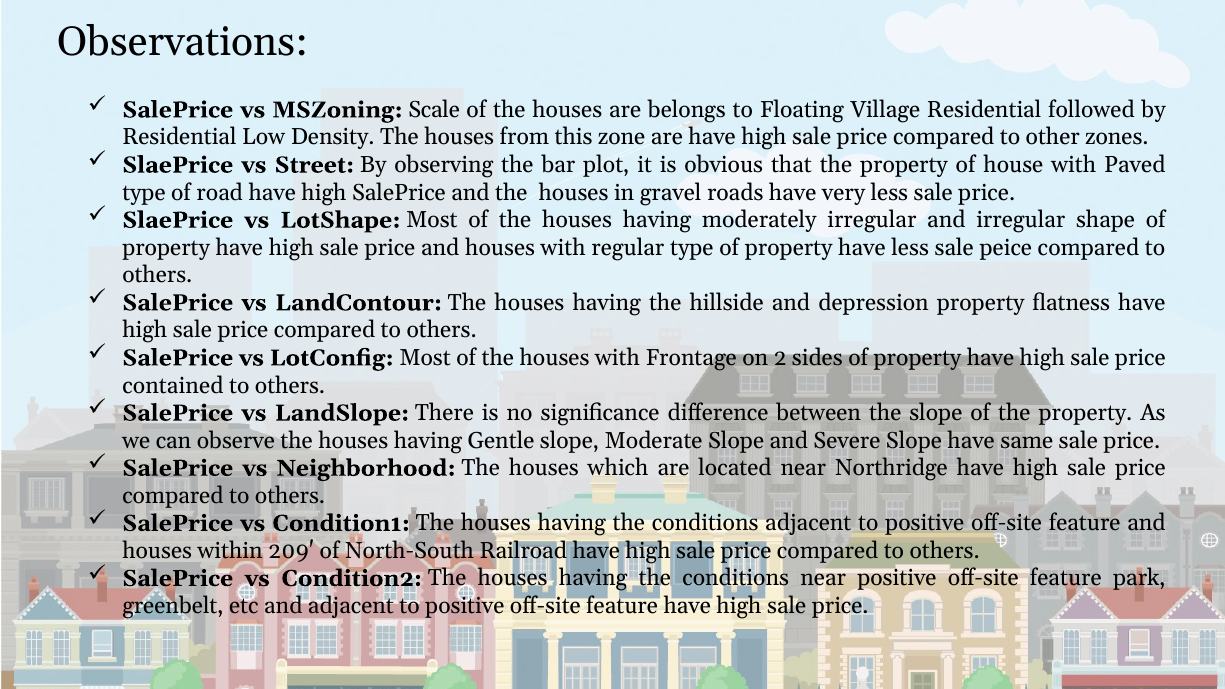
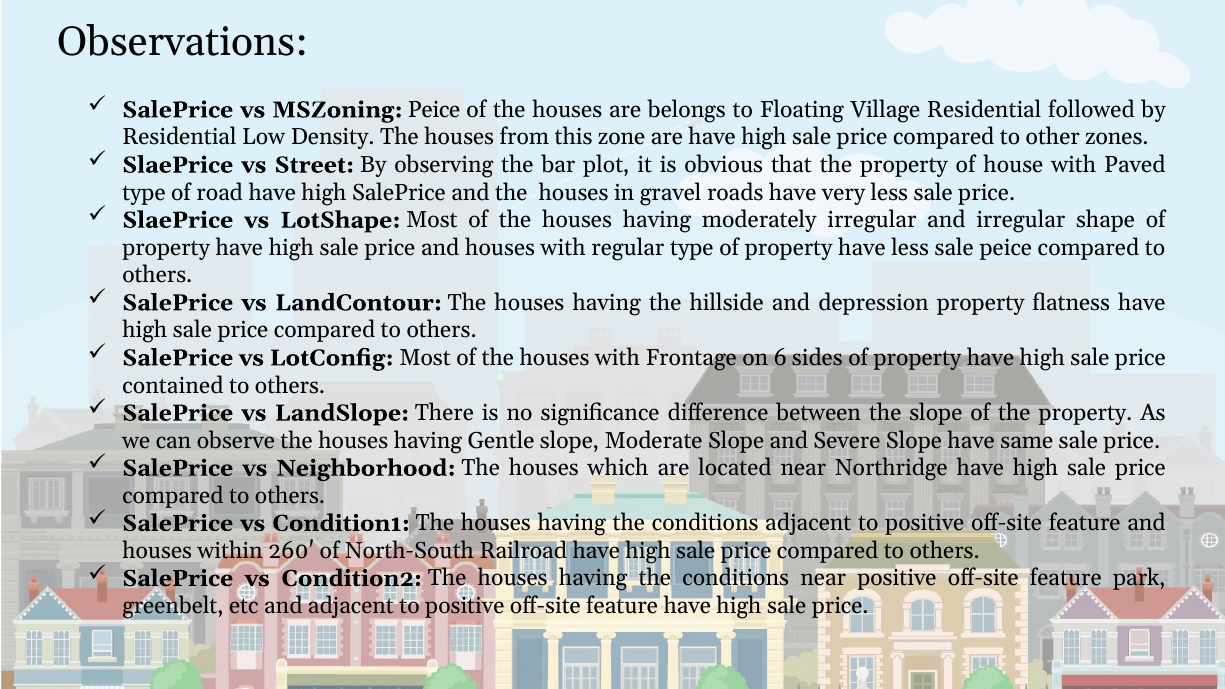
MSZoning Scale: Scale -> Peice
2: 2 -> 6
209: 209 -> 260
